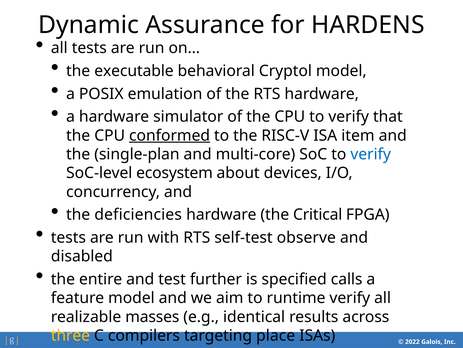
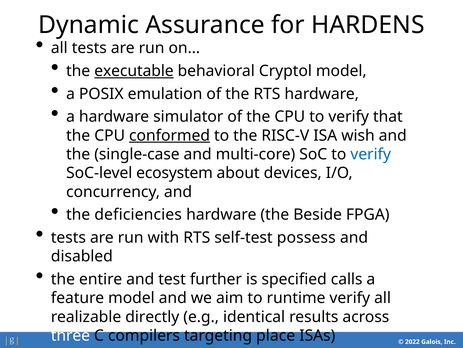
executable underline: none -> present
item: item -> wish
single-plan: single-plan -> single-case
Critical: Critical -> Beside
observe: observe -> possess
masses: masses -> directly
three colour: yellow -> white
